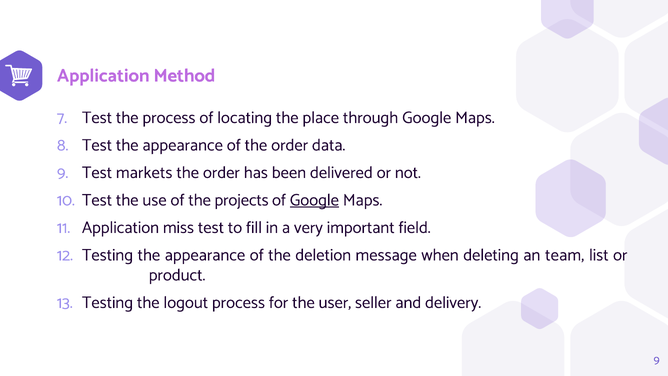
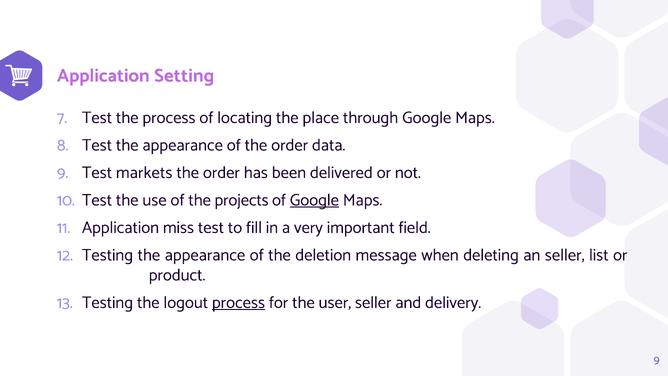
Method: Method -> Setting
an team: team -> seller
process at (238, 302) underline: none -> present
